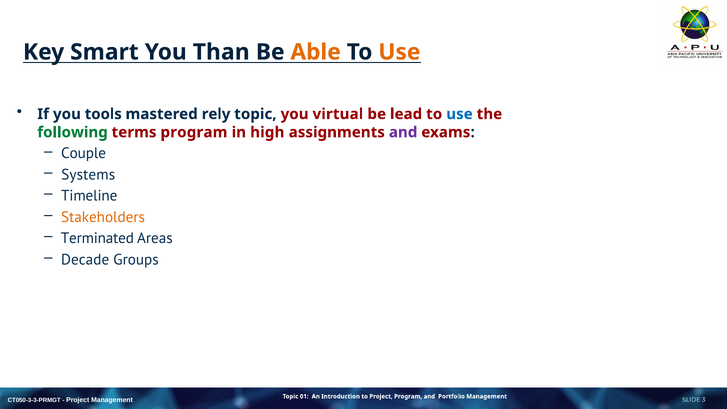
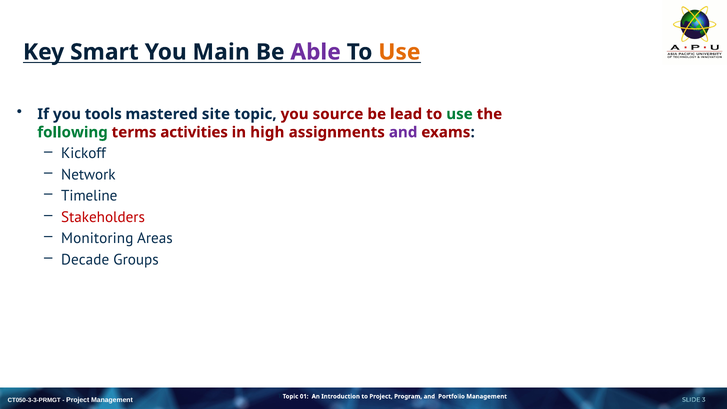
Than: Than -> Main
Able colour: orange -> purple
rely: rely -> site
virtual: virtual -> source
use at (459, 114) colour: blue -> green
terms program: program -> activities
Couple: Couple -> Kickoff
Systems: Systems -> Network
Stakeholders colour: orange -> red
Terminated: Terminated -> Monitoring
